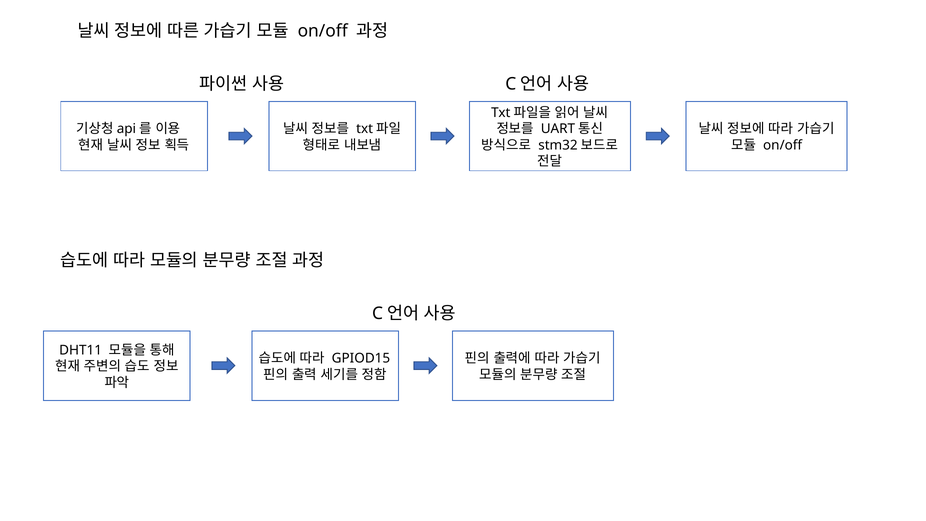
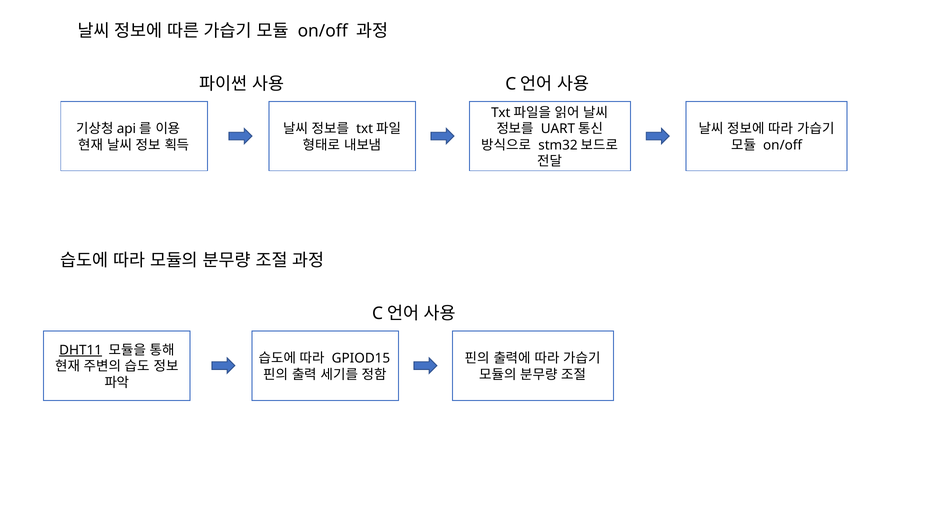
DHT11 underline: none -> present
